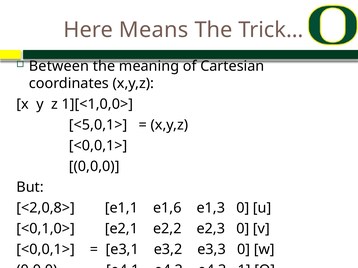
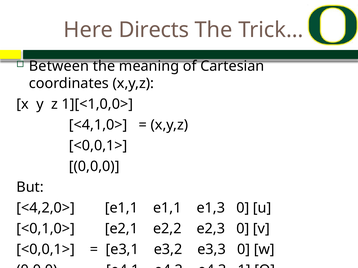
Means: Means -> Directs
<5,0,1>: <5,0,1> -> <4,1,0>
<2,0,8>: <2,0,8> -> <4,2,0>
e1,1 e1,6: e1,6 -> e1,1
